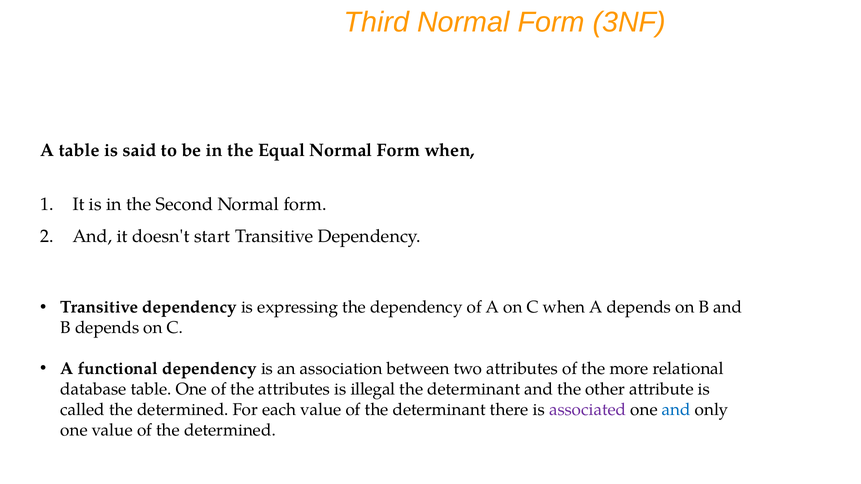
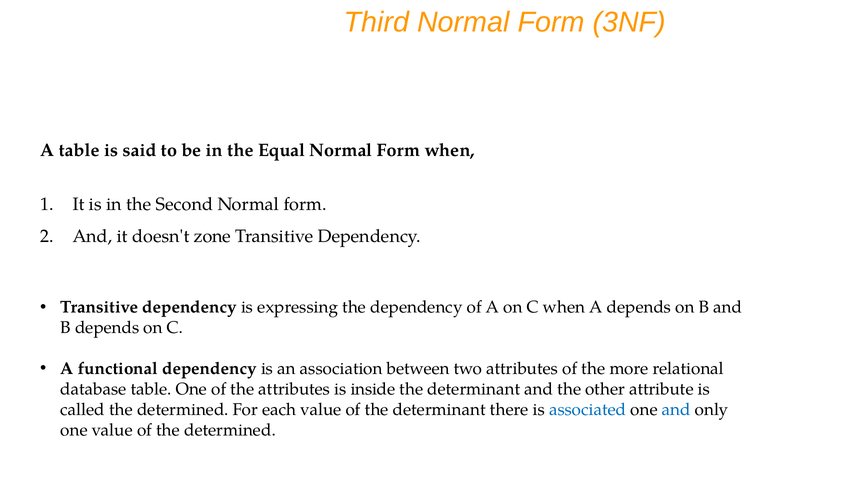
start: start -> zone
illegal: illegal -> inside
associated colour: purple -> blue
